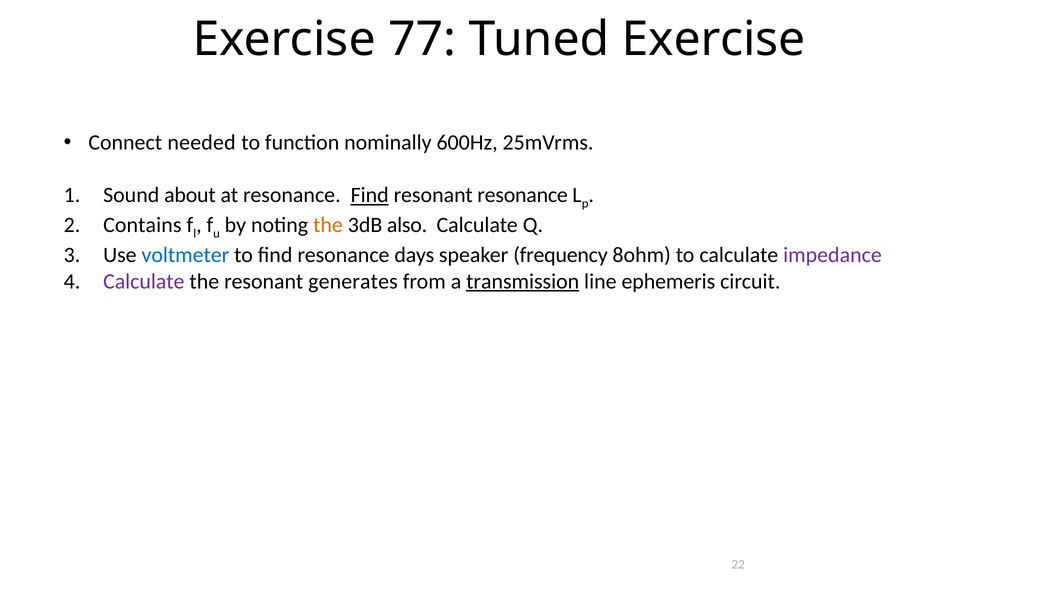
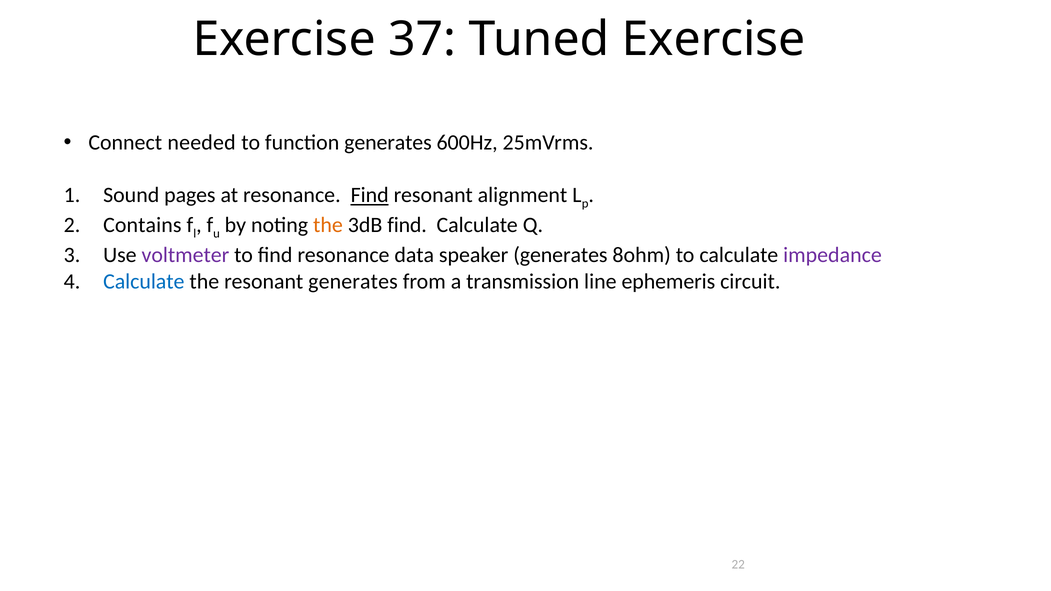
77: 77 -> 37
function nominally: nominally -> generates
about: about -> pages
resonant resonance: resonance -> alignment
3dB also: also -> find
voltmeter colour: blue -> purple
days: days -> data
speaker frequency: frequency -> generates
Calculate at (144, 281) colour: purple -> blue
transmission underline: present -> none
